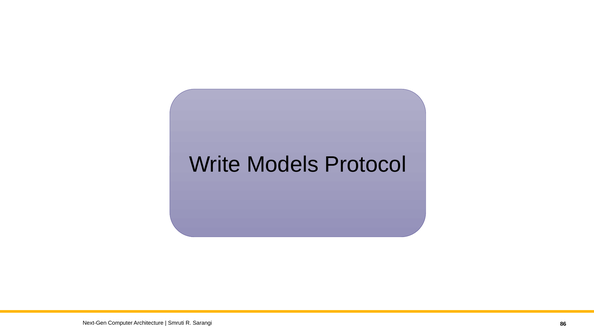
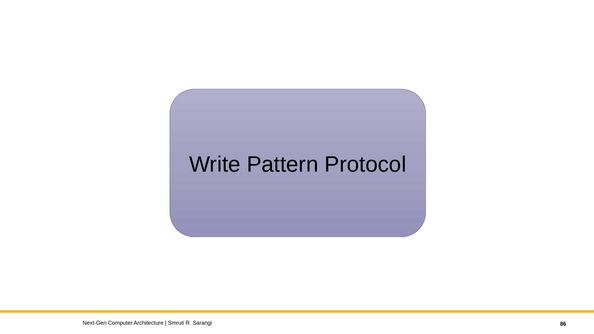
Models: Models -> Pattern
